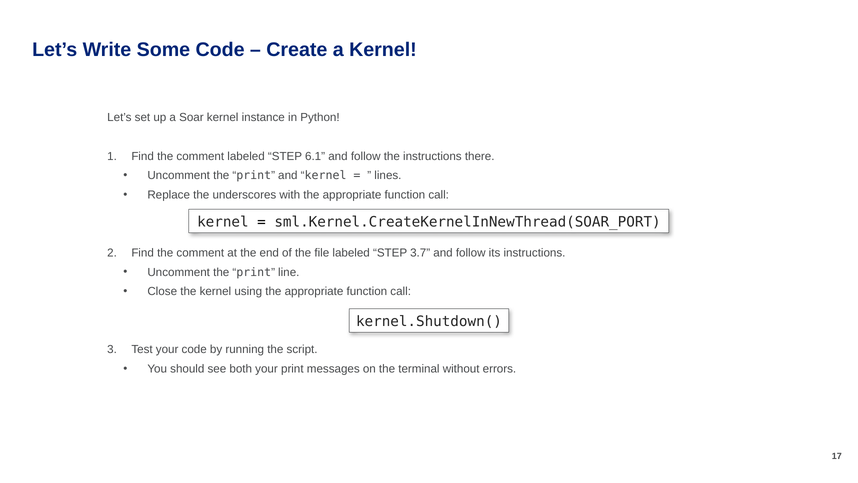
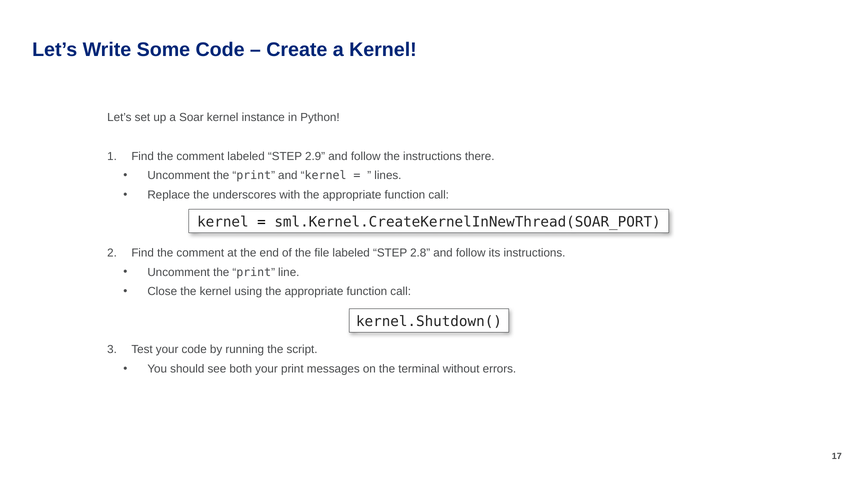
6.1: 6.1 -> 2.9
3.7: 3.7 -> 2.8
